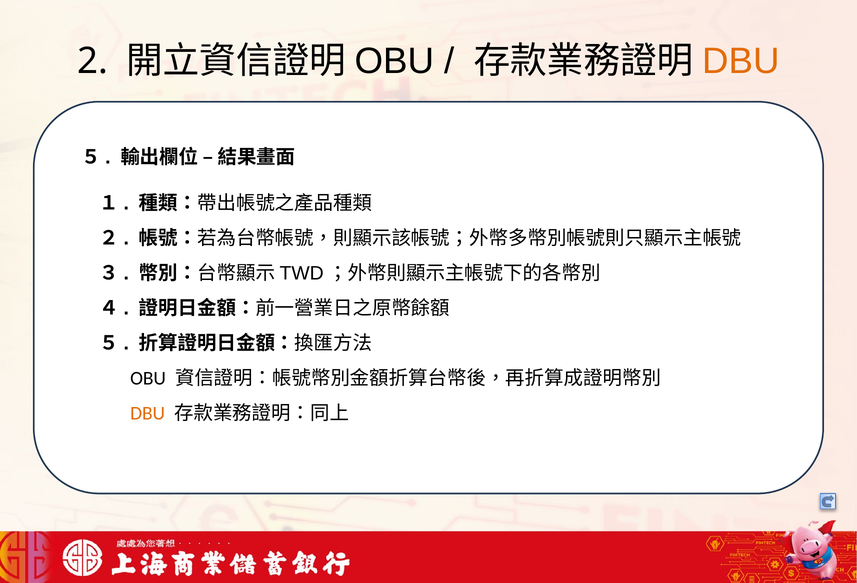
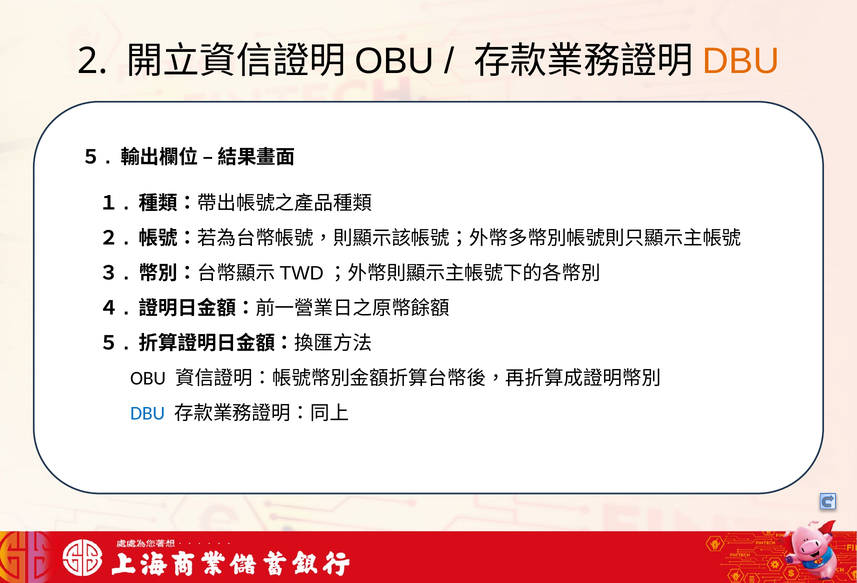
DBU at (148, 413) colour: orange -> blue
